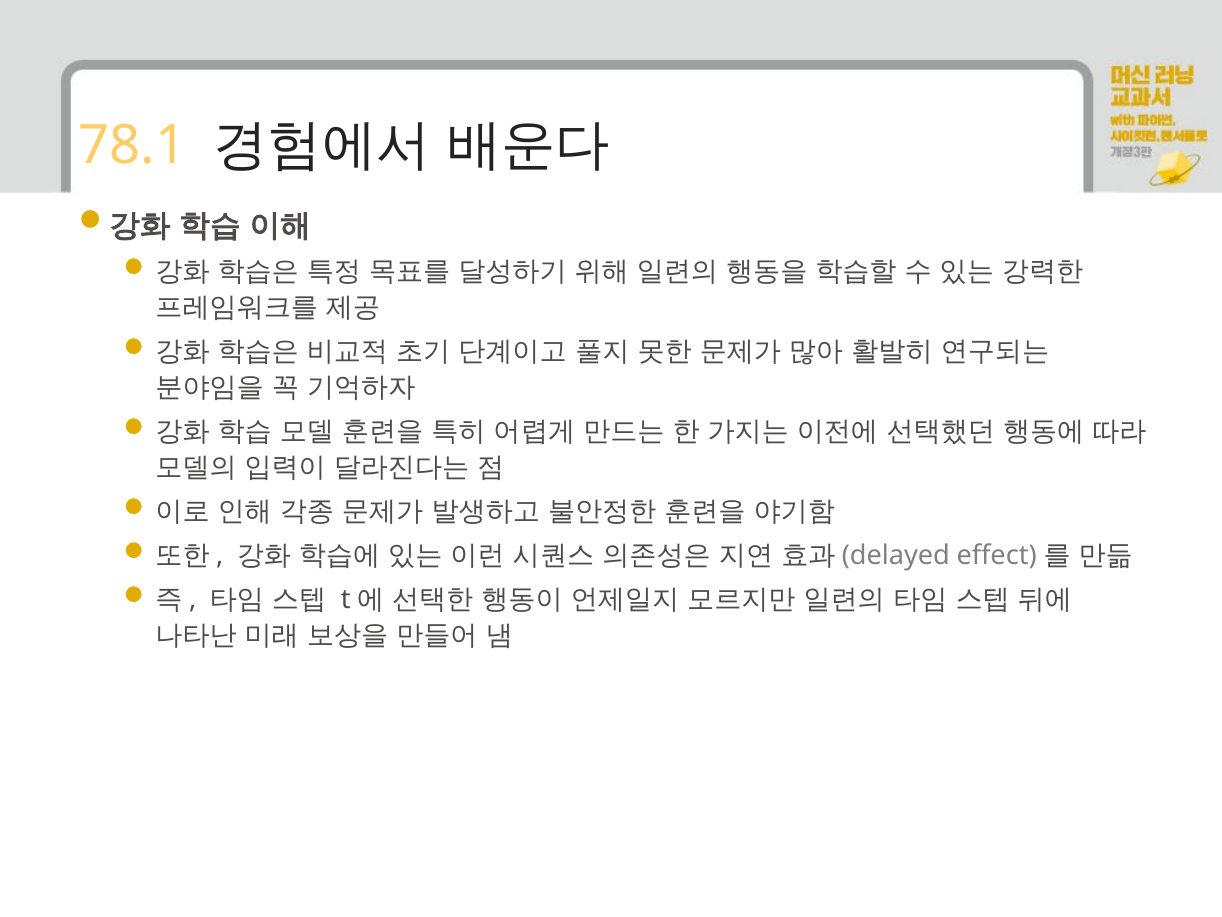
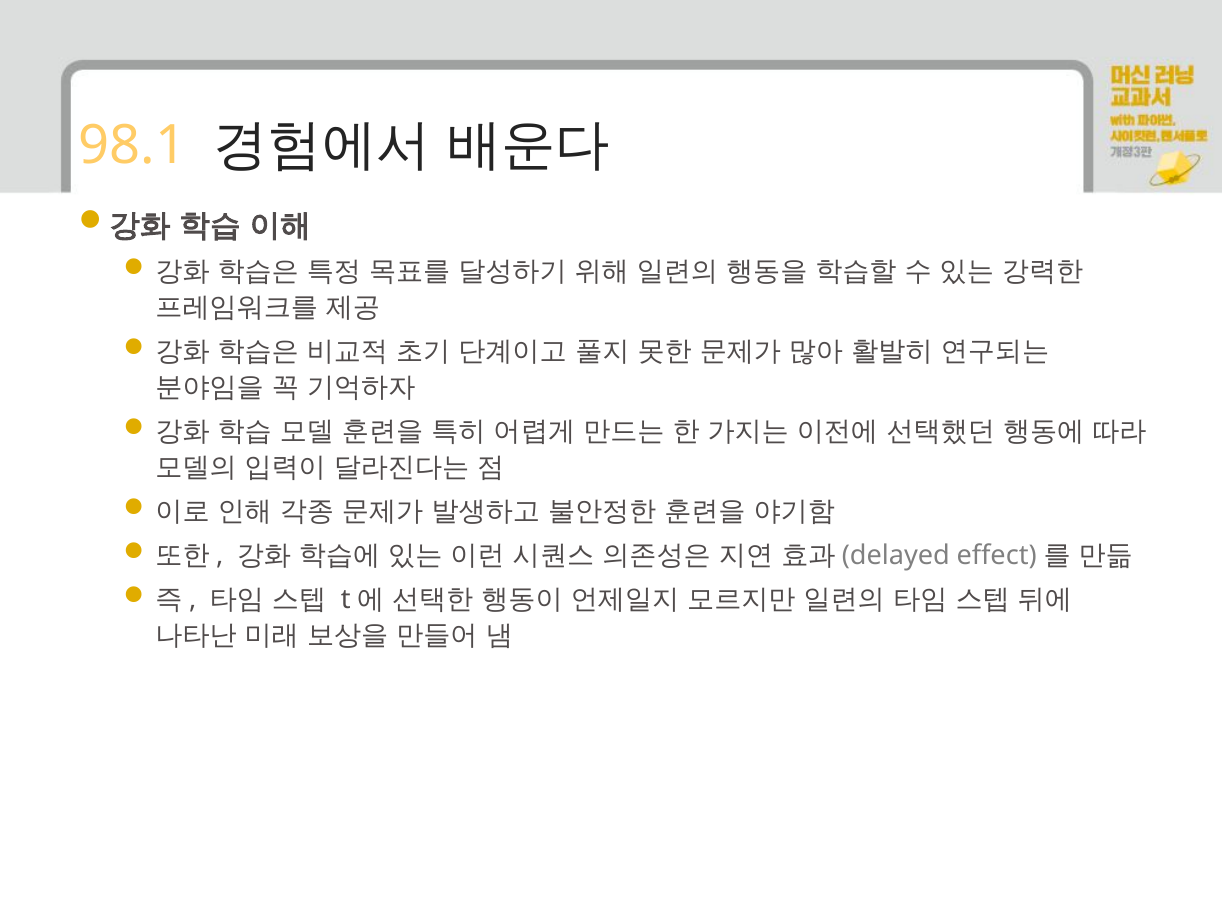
78.1: 78.1 -> 98.1
